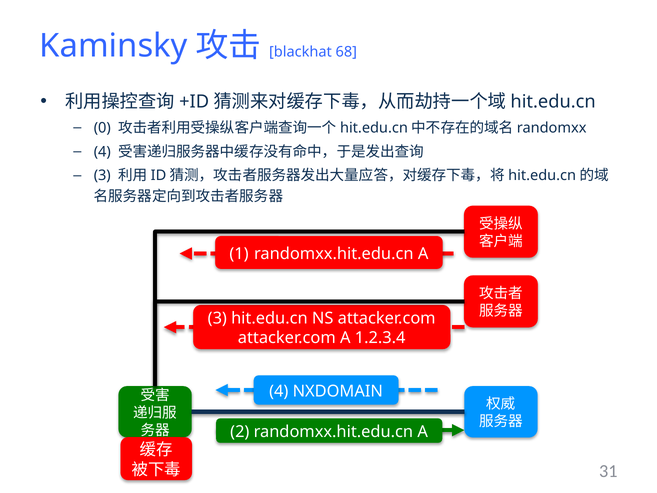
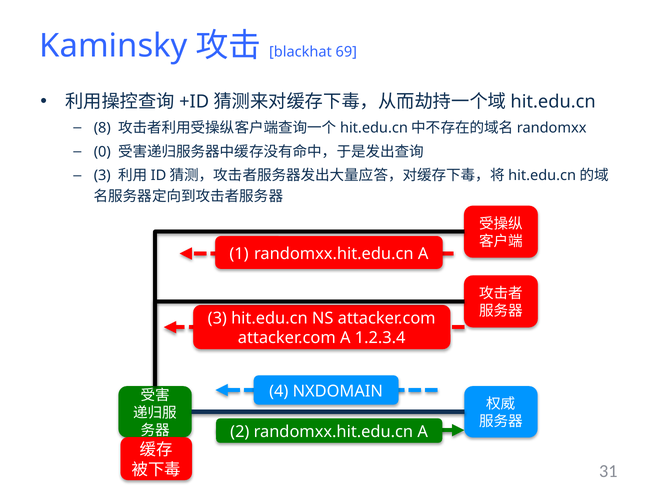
68: 68 -> 69
0: 0 -> 8
4 at (102, 152): 4 -> 0
